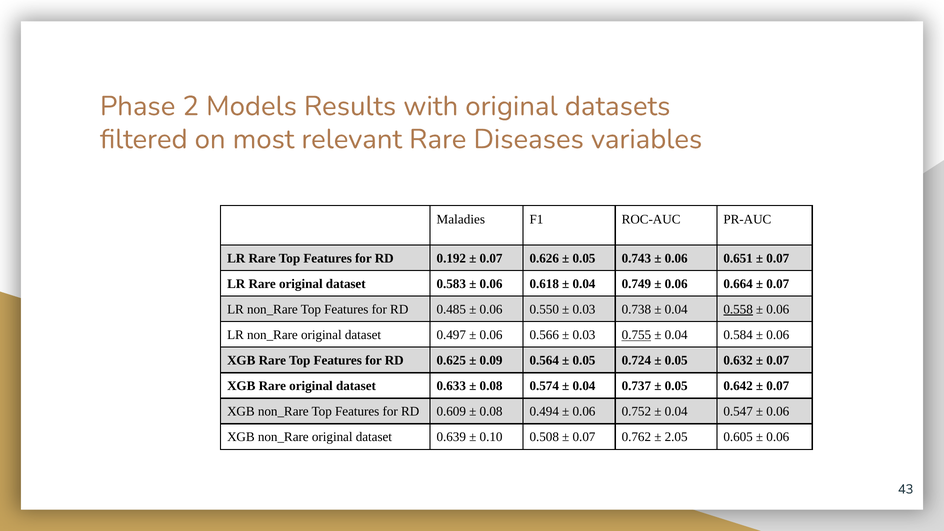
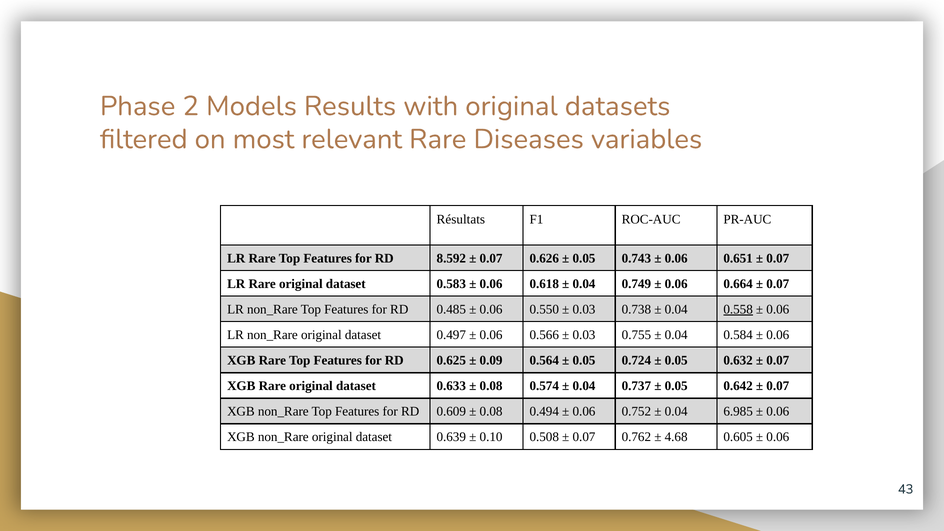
Maladies: Maladies -> Résultats
0.192: 0.192 -> 8.592
0.755 underline: present -> none
0.547: 0.547 -> 6.985
2.05: 2.05 -> 4.68
